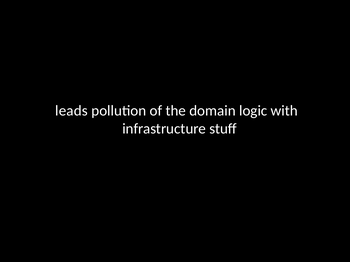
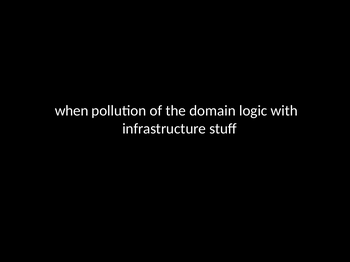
leads: leads -> when
